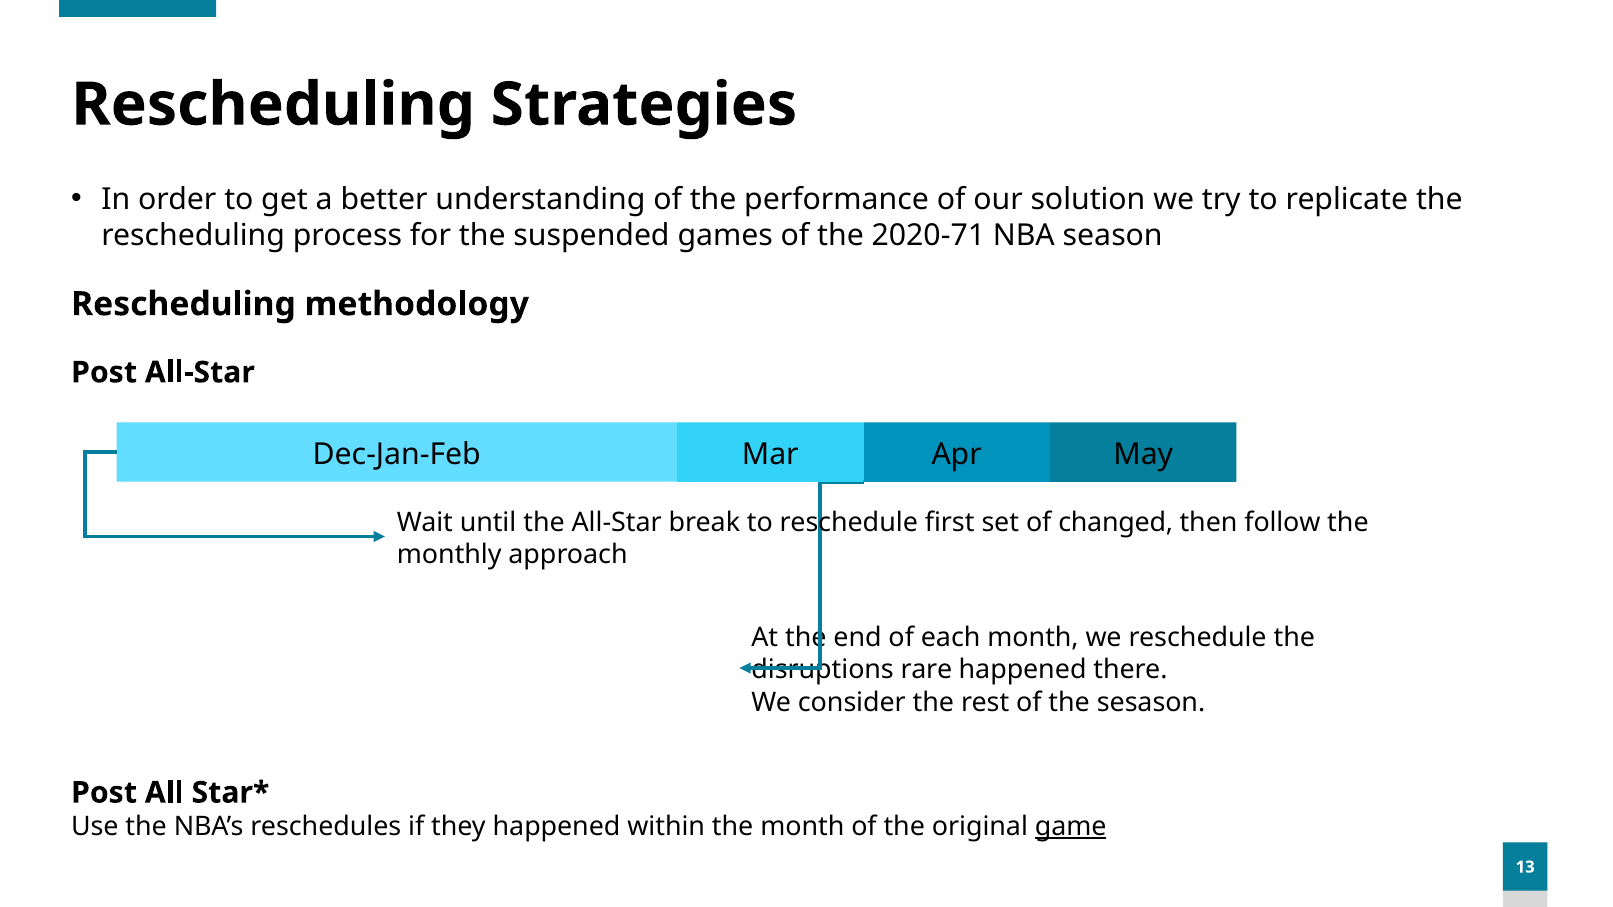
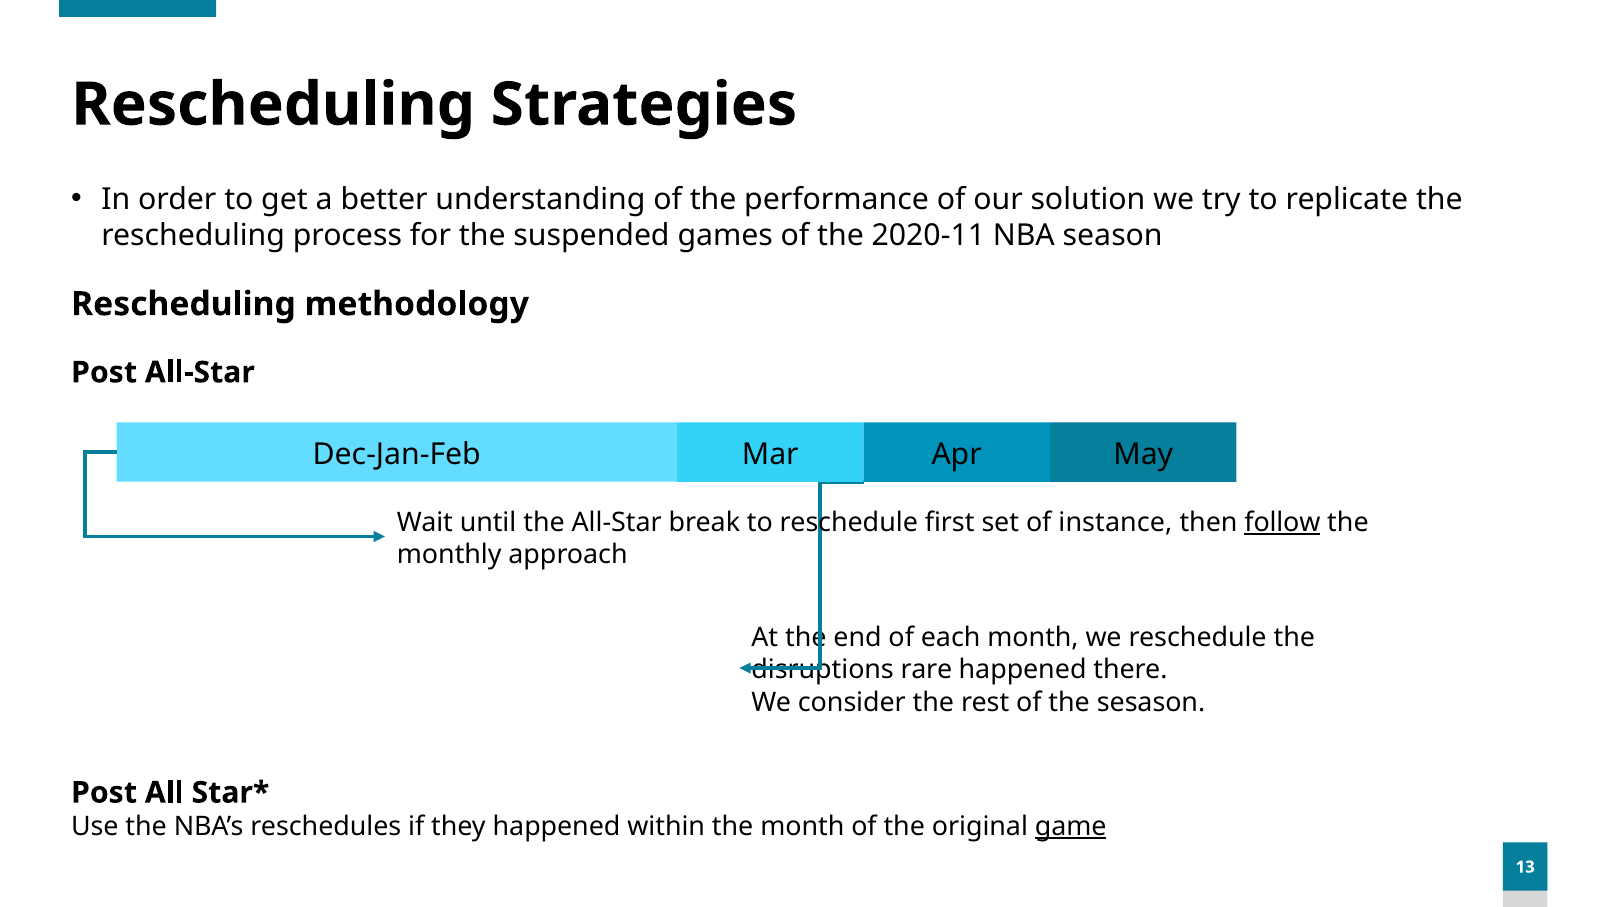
2020-71: 2020-71 -> 2020-11
changed: changed -> instance
follow underline: none -> present
